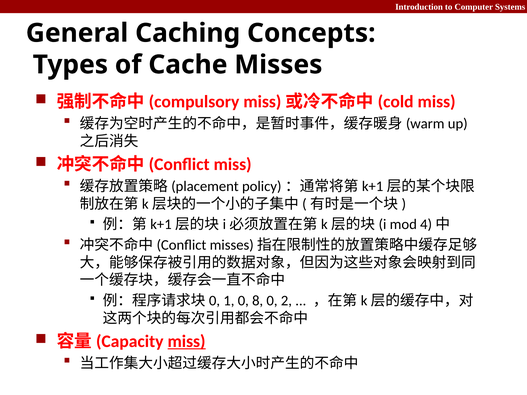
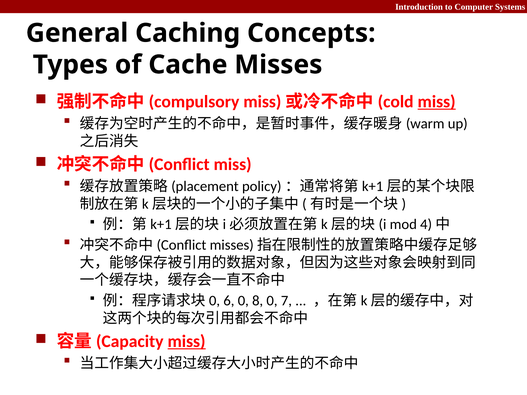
miss at (437, 102) underline: none -> present
1: 1 -> 6
2: 2 -> 7
